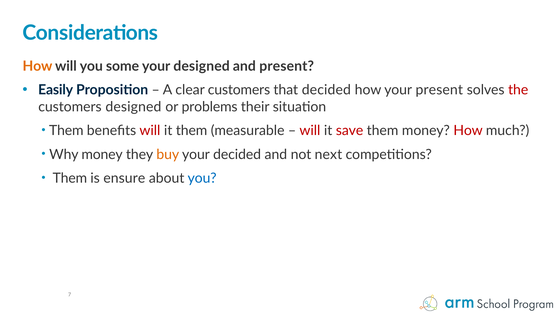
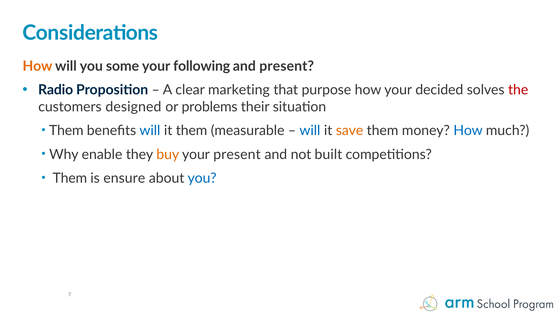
your designed: designed -> following
Easily: Easily -> Radio
clear customers: customers -> marketing
that decided: decided -> purpose
your present: present -> decided
will at (150, 130) colour: red -> blue
will at (310, 130) colour: red -> blue
save colour: red -> orange
How at (468, 130) colour: red -> blue
Why money: money -> enable
your decided: decided -> present
next: next -> built
